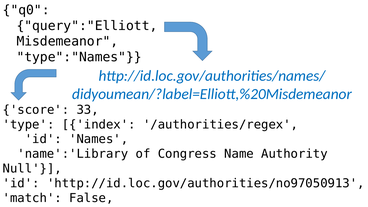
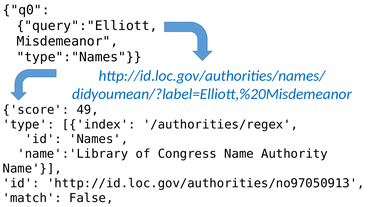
33: 33 -> 49
Null at (32, 169): Null -> Name
